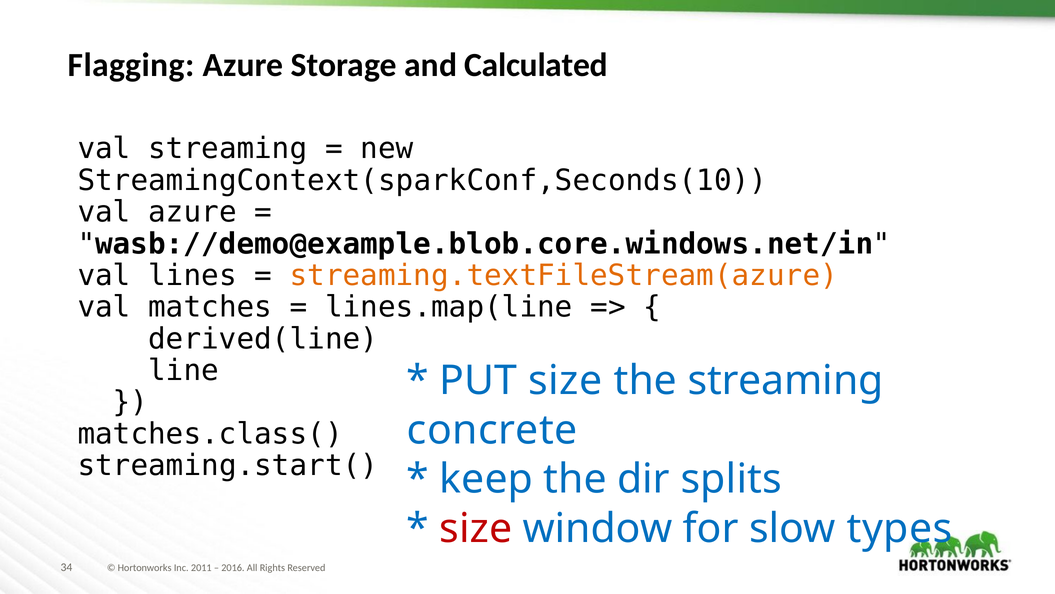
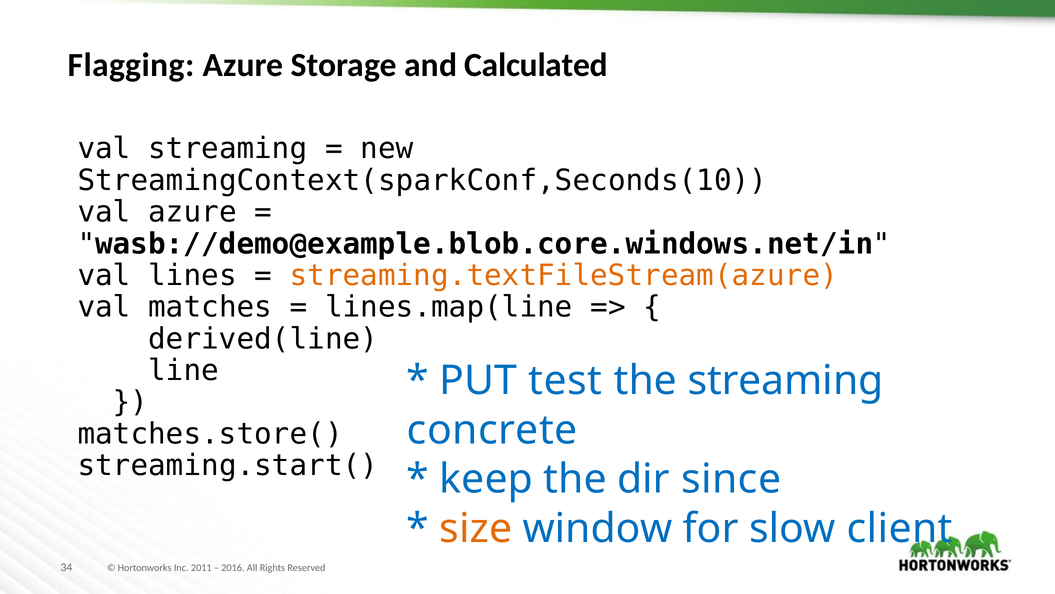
PUT size: size -> test
matches.class(: matches.class( -> matches.store(
splits: splits -> since
size at (476, 528) colour: red -> orange
types: types -> client
